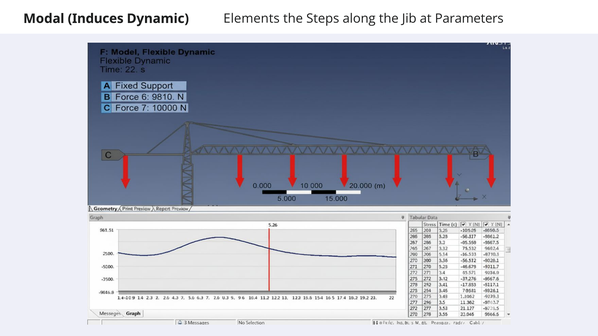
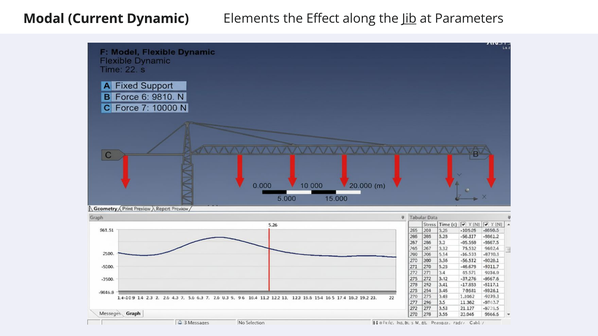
Induces: Induces -> Current
Steps: Steps -> Effect
Jib underline: none -> present
